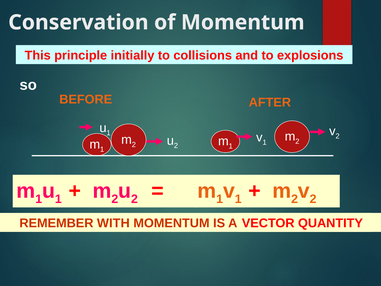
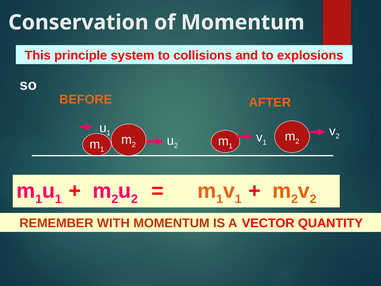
initially: initially -> system
